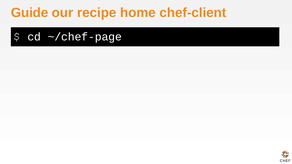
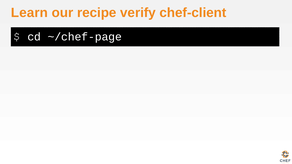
Guide: Guide -> Learn
home: home -> verify
